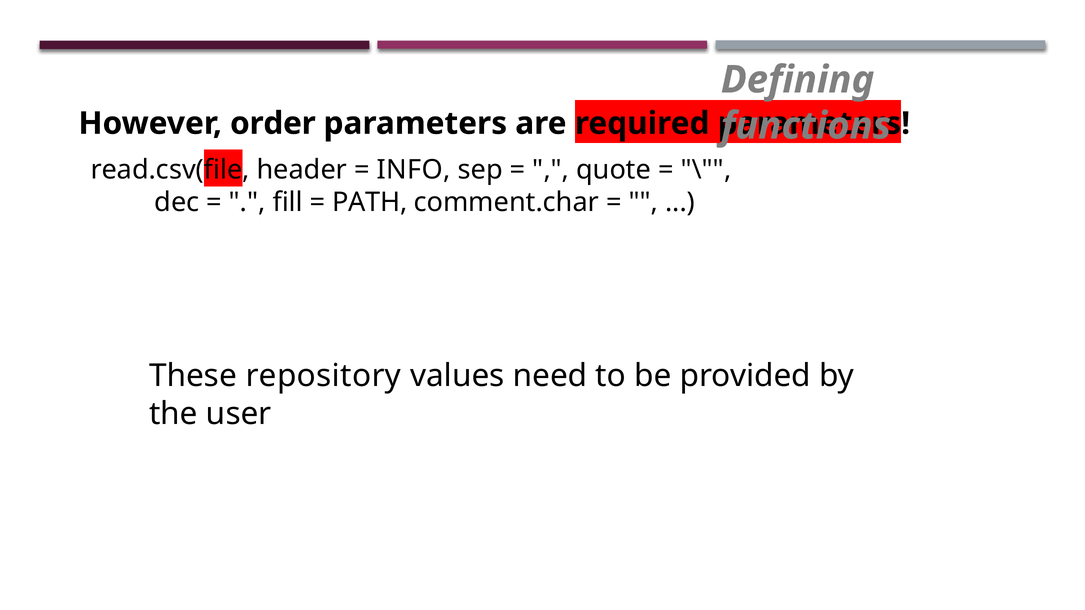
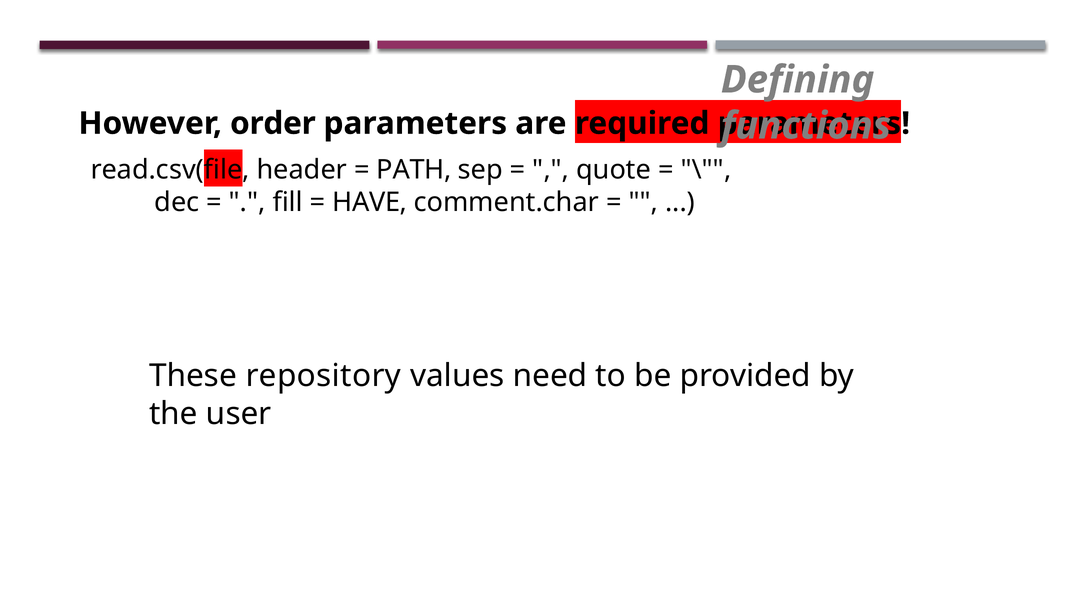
INFO: INFO -> PATH
PATH: PATH -> HAVE
